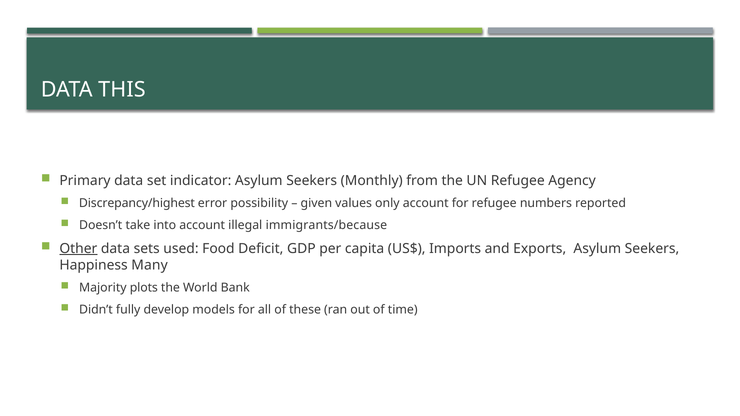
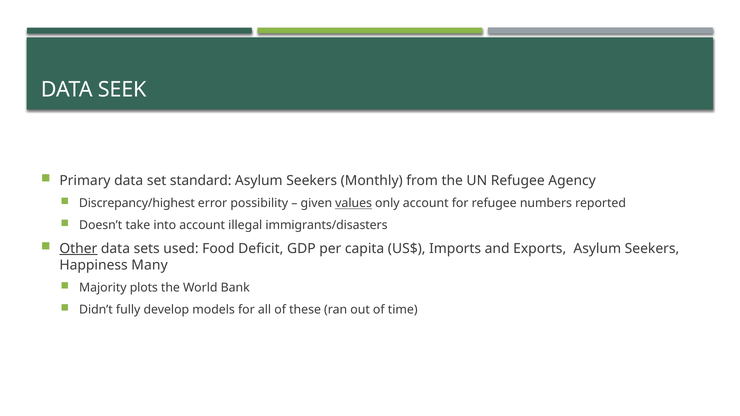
THIS: THIS -> SEEK
indicator: indicator -> standard
values underline: none -> present
immigrants/because: immigrants/because -> immigrants/disasters
